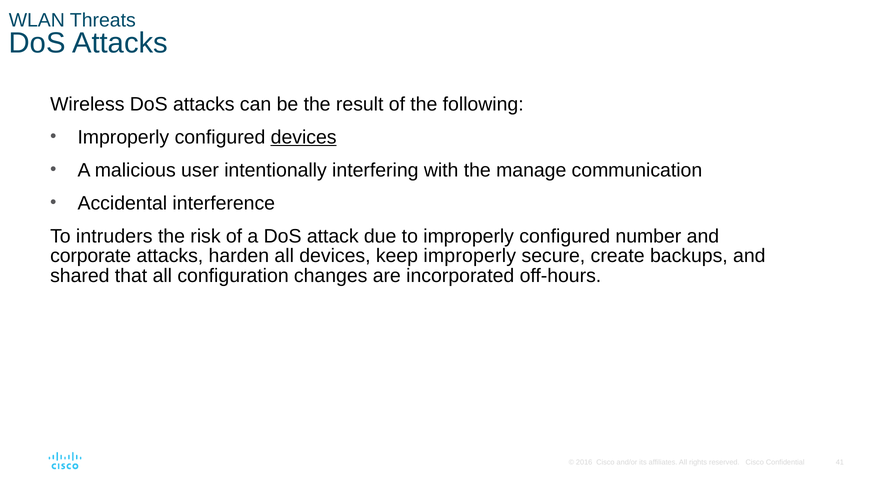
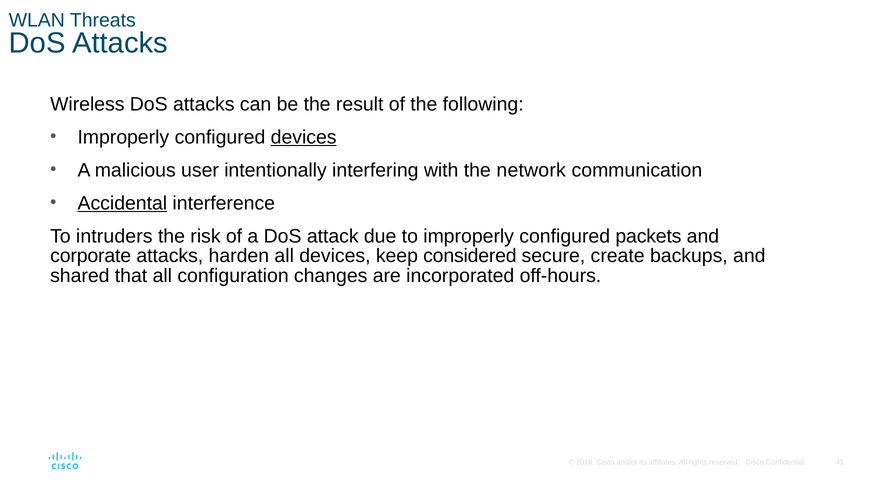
manage: manage -> network
Accidental underline: none -> present
number: number -> packets
keep improperly: improperly -> considered
